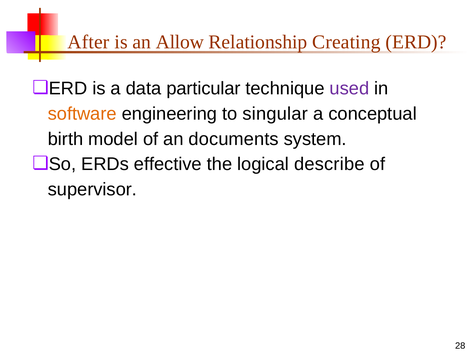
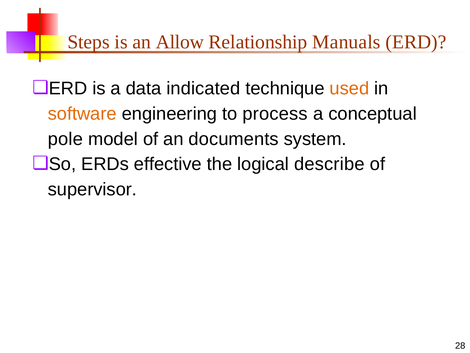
After: After -> Steps
Creating: Creating -> Manuals
particular: particular -> indicated
used colour: purple -> orange
singular: singular -> process
birth: birth -> pole
